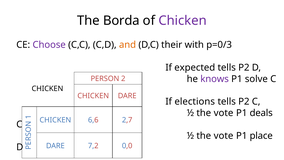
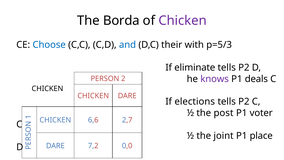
Choose colour: purple -> blue
and colour: orange -> blue
p=0/3: p=0/3 -> p=5/3
expected: expected -> eliminate
solve: solve -> deals
vote at (224, 113): vote -> post
deals: deals -> voter
vote at (224, 136): vote -> joint
